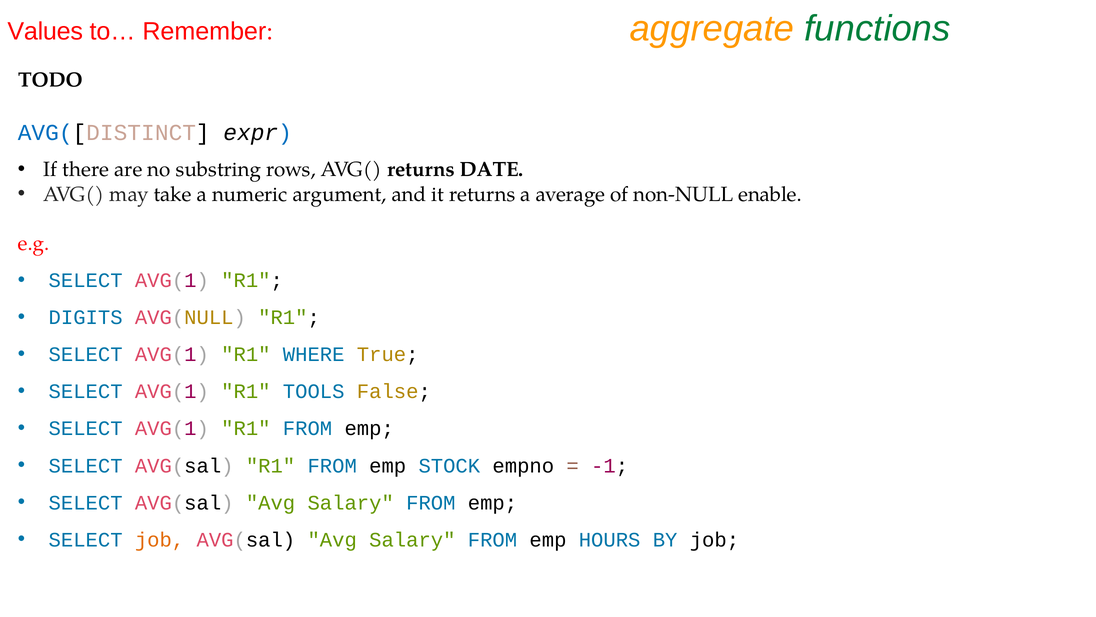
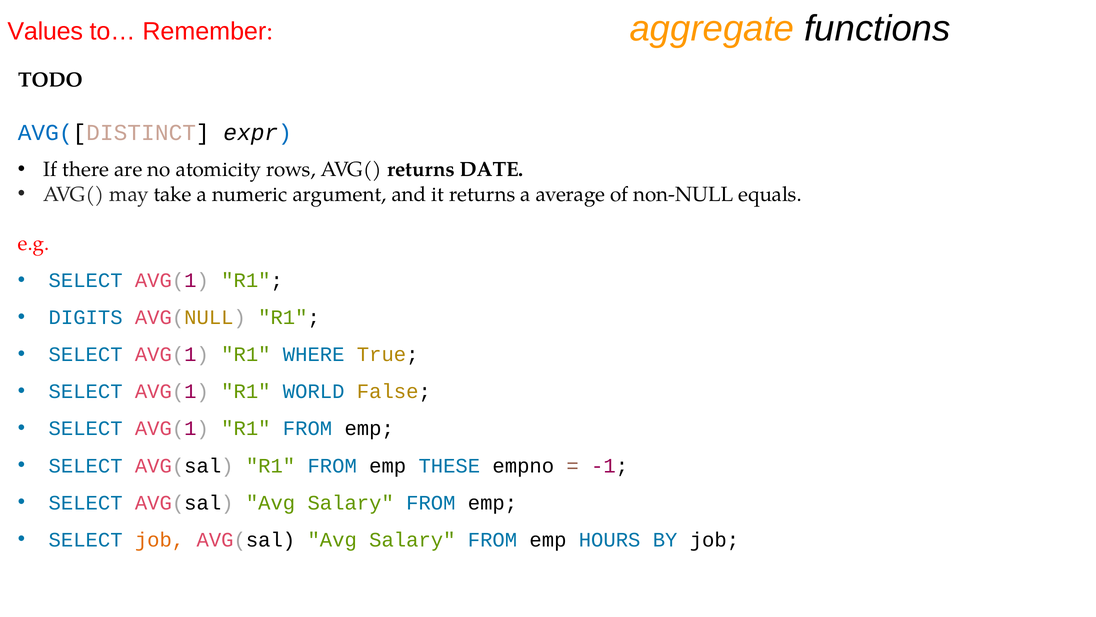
functions colour: green -> black
substring: substring -> atomicity
enable: enable -> equals
TOOLS: TOOLS -> WORLD
STOCK: STOCK -> THESE
